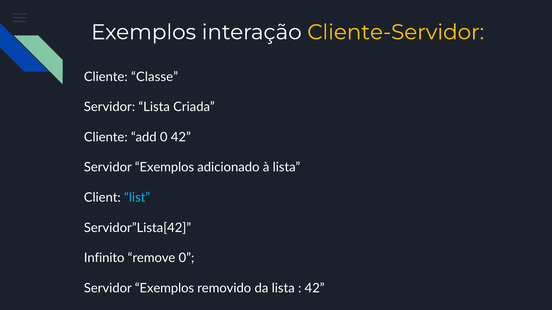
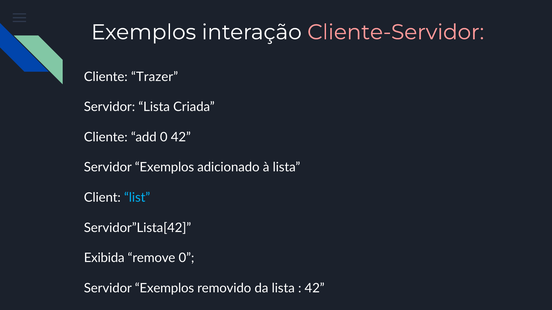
Cliente-Servidor colour: yellow -> pink
Classe: Classe -> Trazer
Infinito: Infinito -> Exibida
